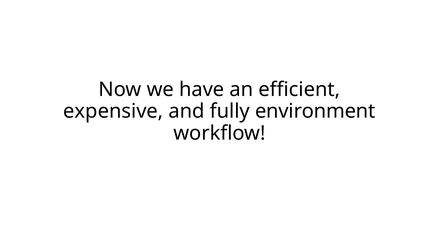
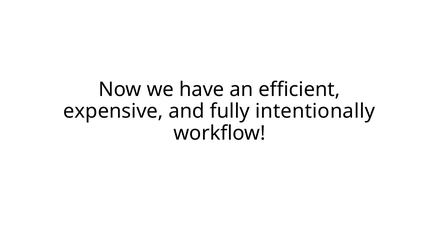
environment: environment -> intentionally
